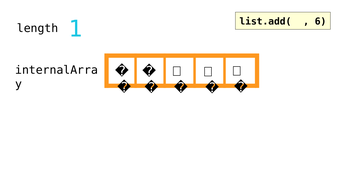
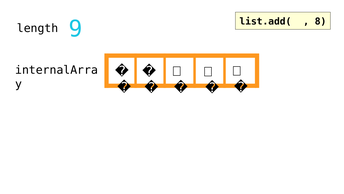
1: 1 -> 9
6: 6 -> 8
